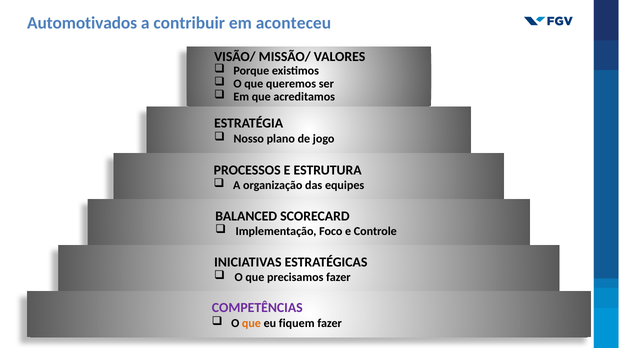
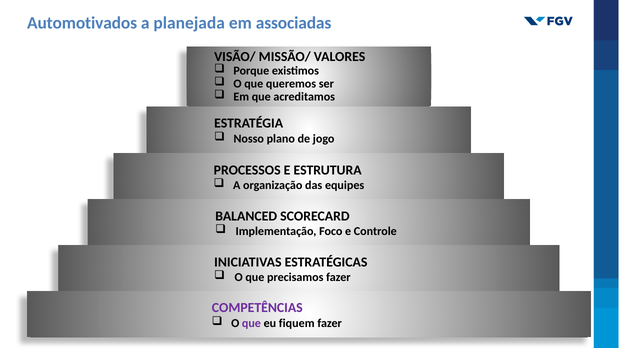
contribuir: contribuir -> planejada
aconteceu: aconteceu -> associadas
que at (251, 323) colour: orange -> purple
